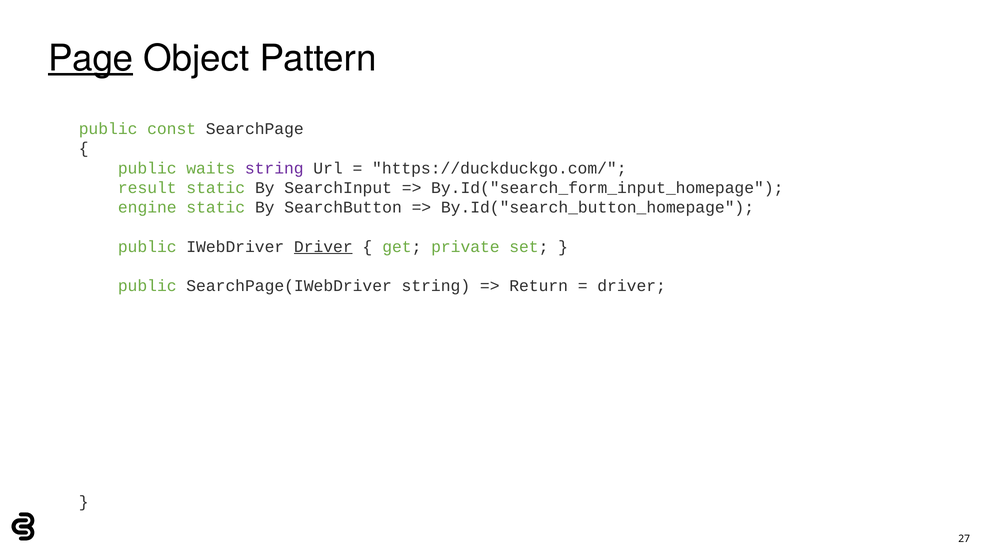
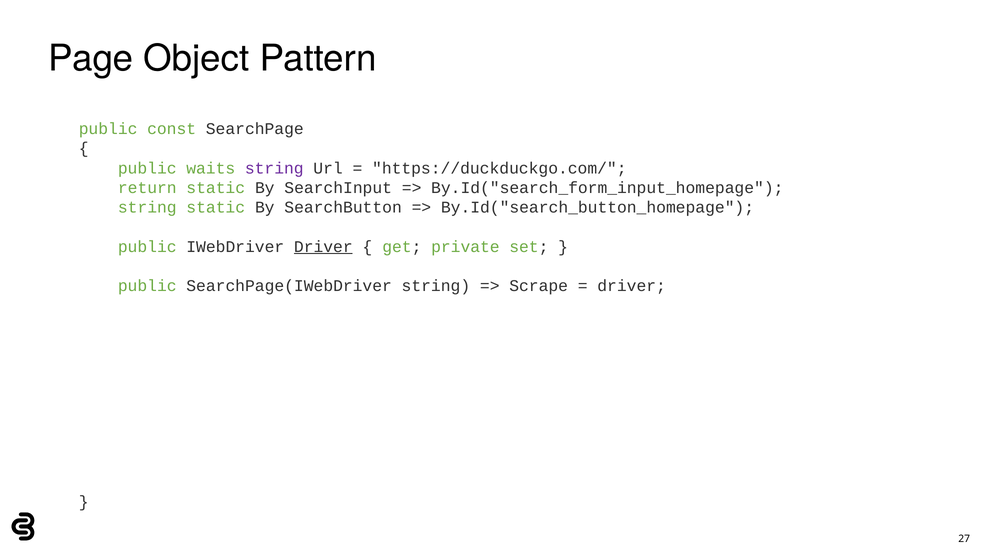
Page underline: present -> none
result: result -> return
engine at (147, 208): engine -> string
Return: Return -> Scrape
